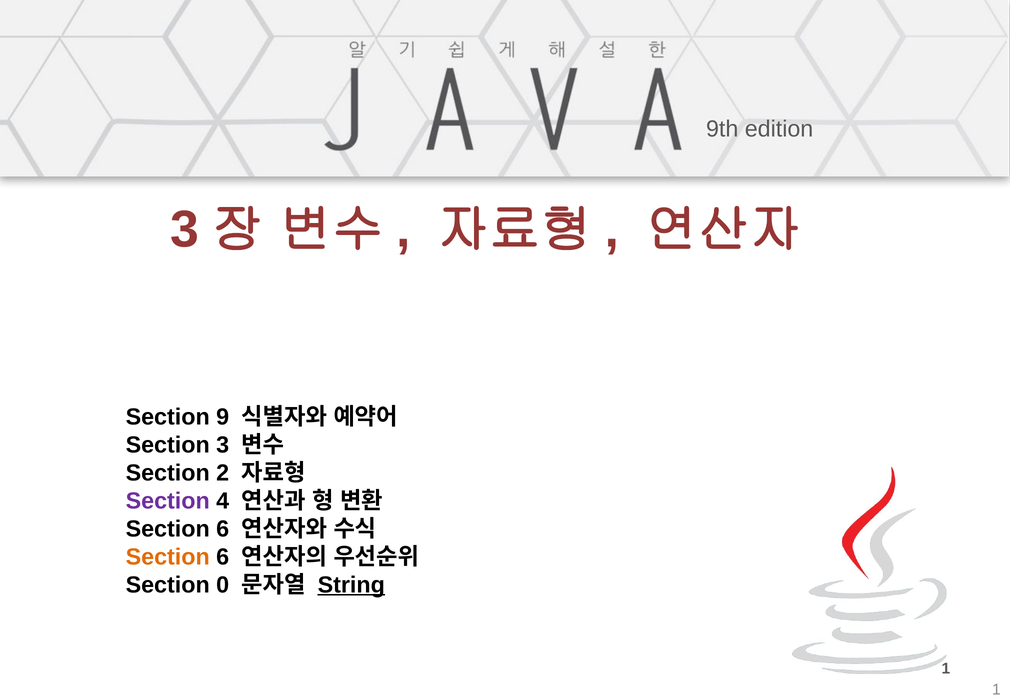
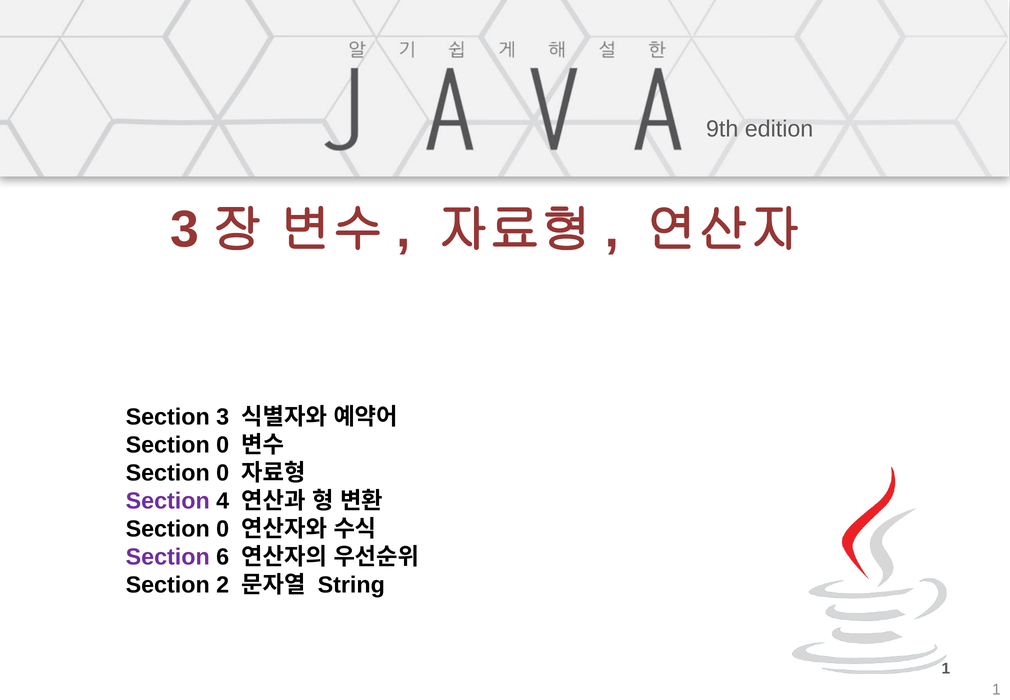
Section 9: 9 -> 3
3 at (223, 444): 3 -> 0
2 at (223, 472): 2 -> 0
6 at (223, 528): 6 -> 0
Section at (168, 556) colour: orange -> purple
0: 0 -> 2
String underline: present -> none
